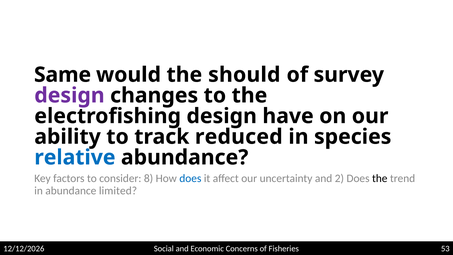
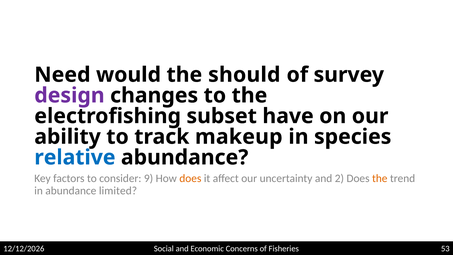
Same: Same -> Need
electrofishing design: design -> subset
reduced: reduced -> makeup
8: 8 -> 9
does at (190, 178) colour: blue -> orange
the at (380, 178) colour: black -> orange
